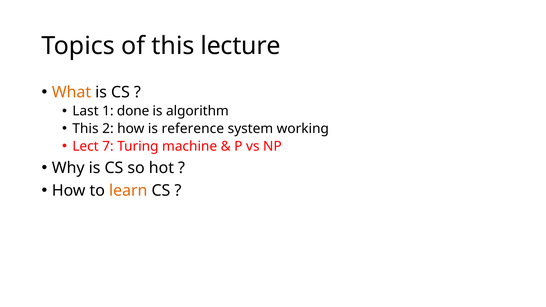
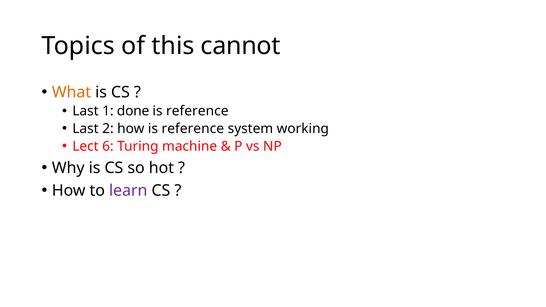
lecture: lecture -> cannot
algorithm at (197, 111): algorithm -> reference
This at (85, 129): This -> Last
7: 7 -> 6
learn colour: orange -> purple
